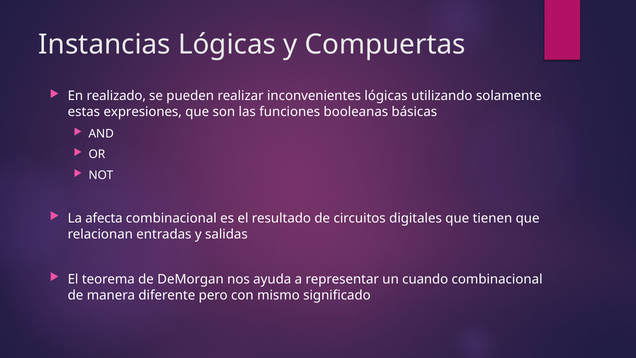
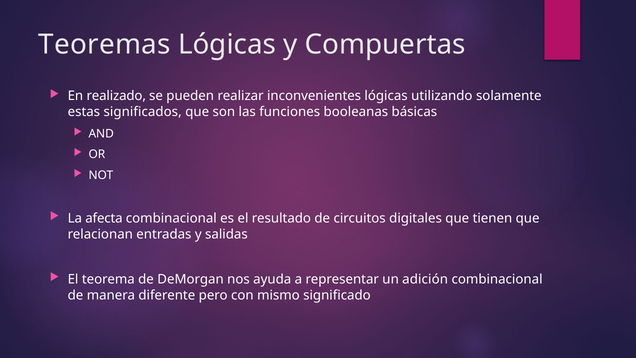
Instancias: Instancias -> Teoremas
expresiones: expresiones -> significados
cuando: cuando -> adición
